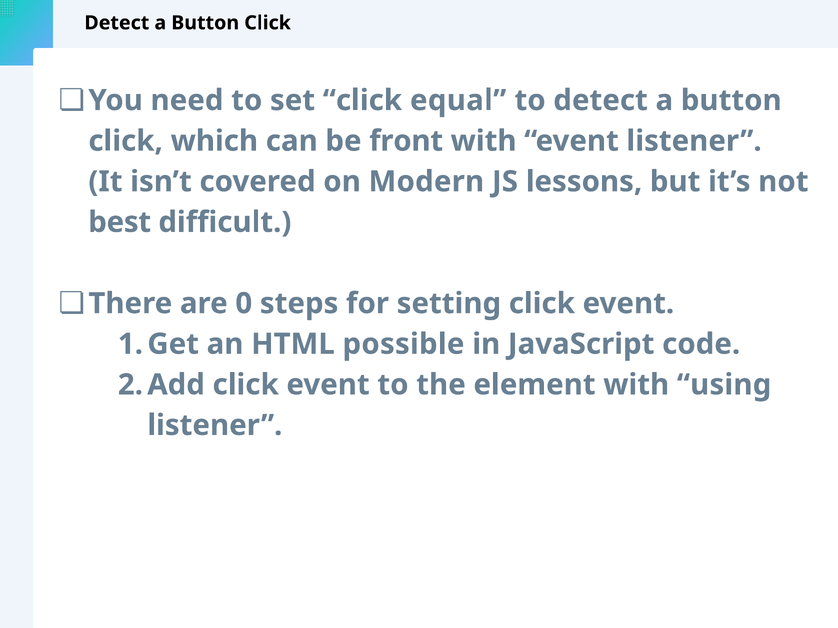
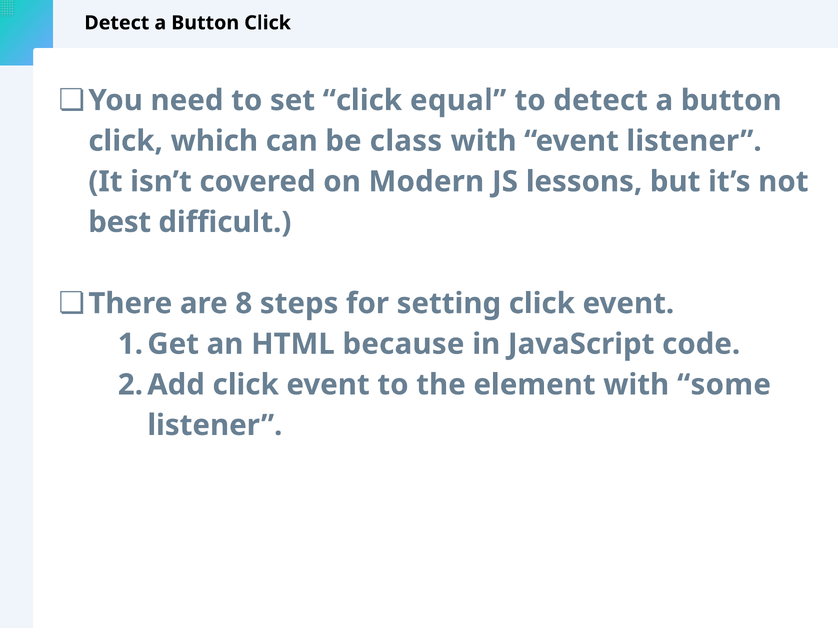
front: front -> class
0: 0 -> 8
possible: possible -> because
using: using -> some
